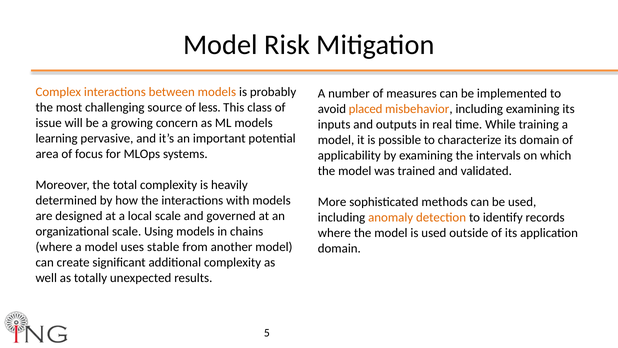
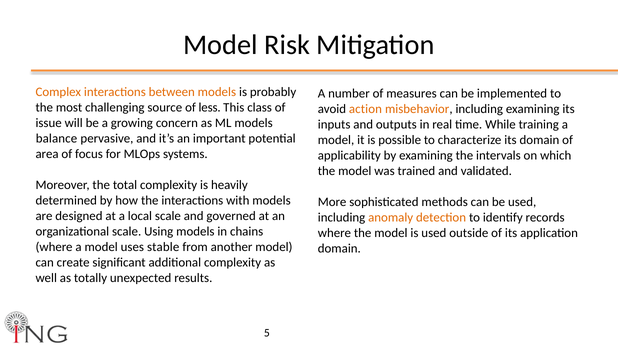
placed: placed -> action
learning: learning -> balance
